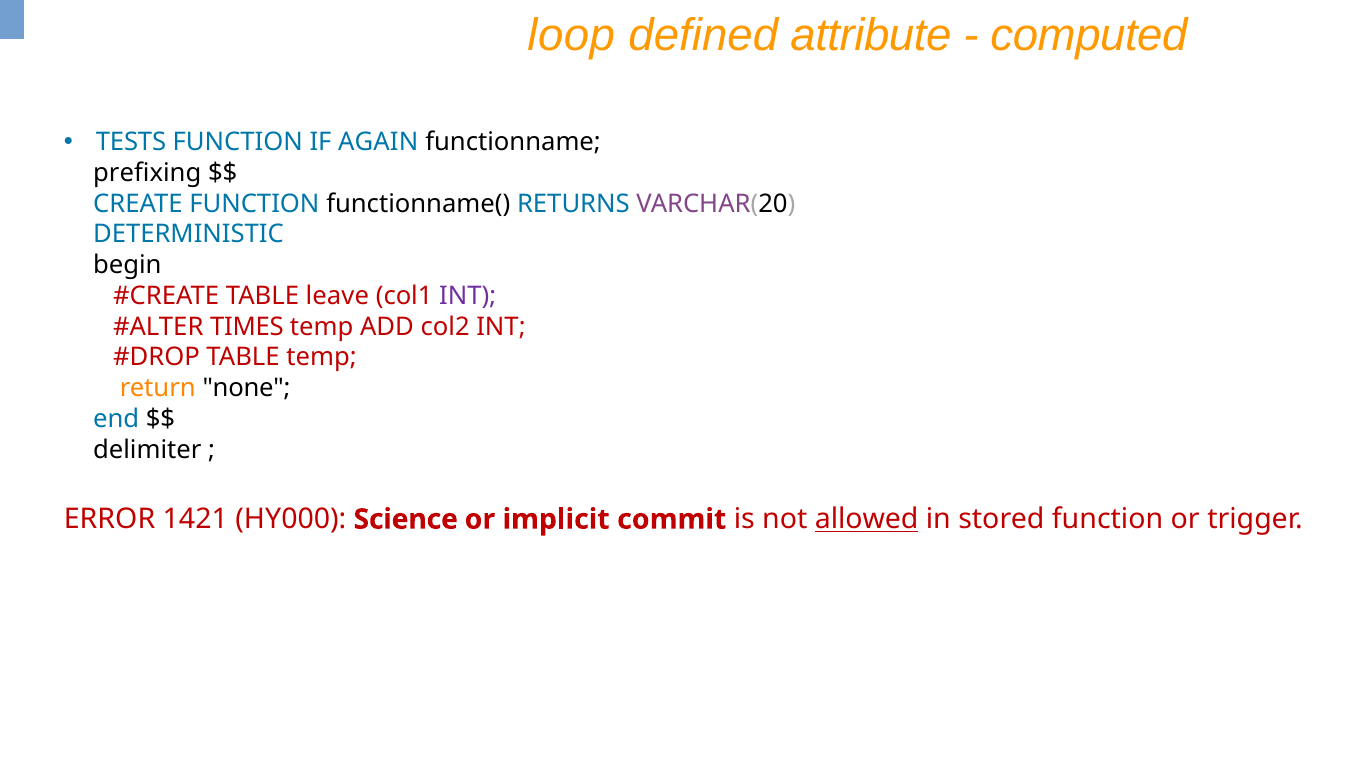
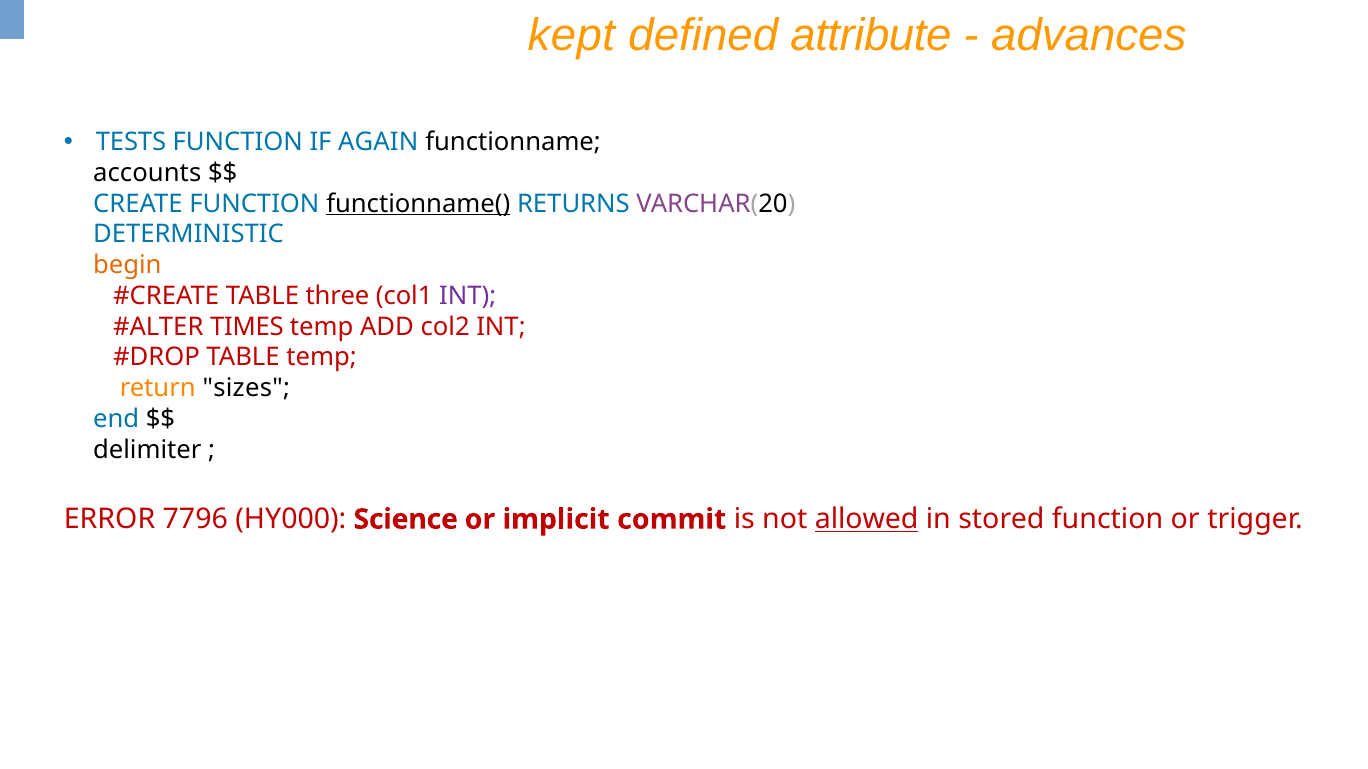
loop: loop -> kept
computed: computed -> advances
prefixing: prefixing -> accounts
functionname( underline: none -> present
begin colour: black -> orange
leave: leave -> three
none: none -> sizes
1421: 1421 -> 7796
